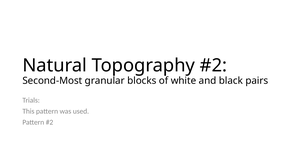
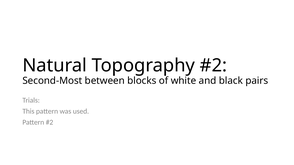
granular: granular -> between
